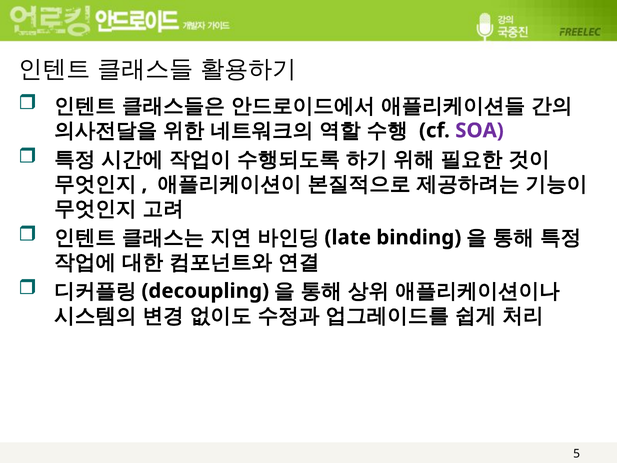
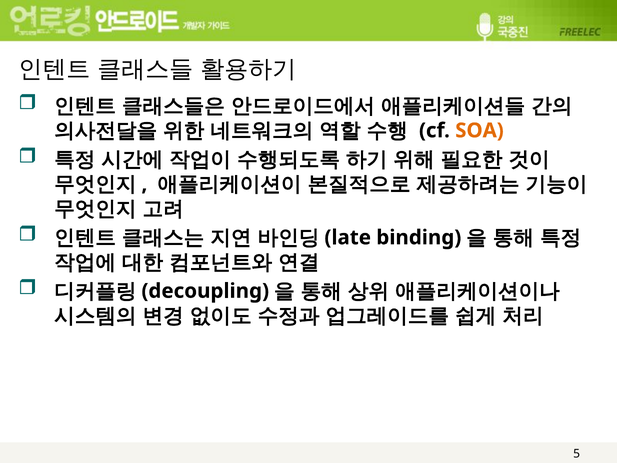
SOA colour: purple -> orange
